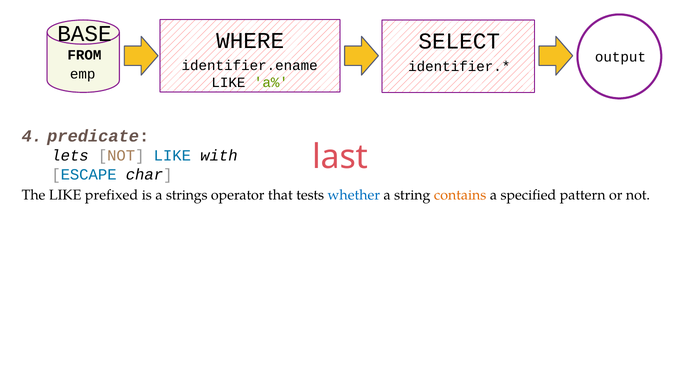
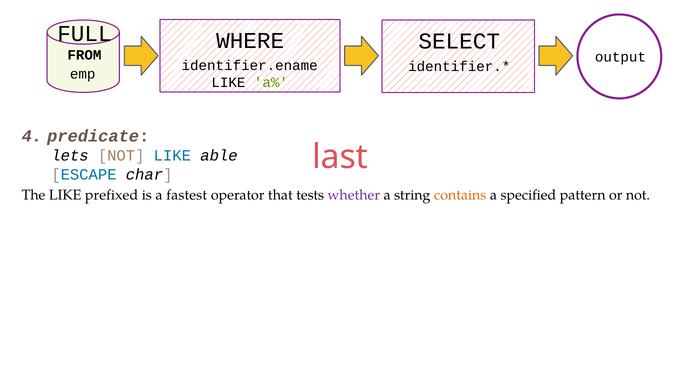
BASE: BASE -> FULL
with: with -> able
strings: strings -> fastest
whether colour: blue -> purple
